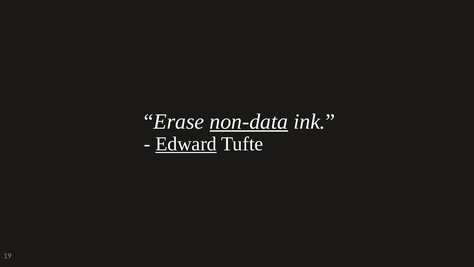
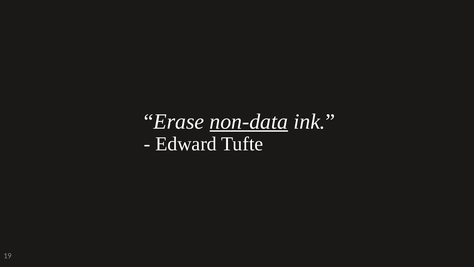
Edward underline: present -> none
